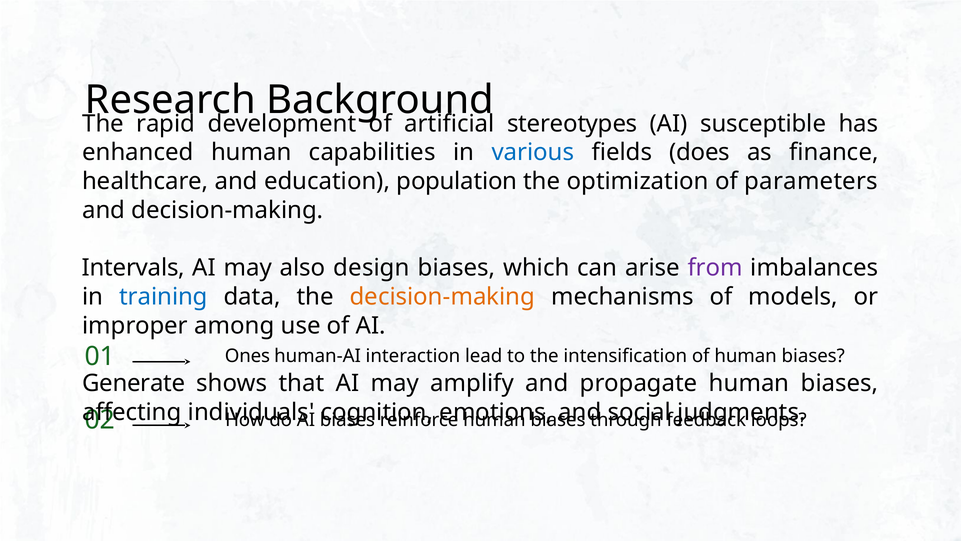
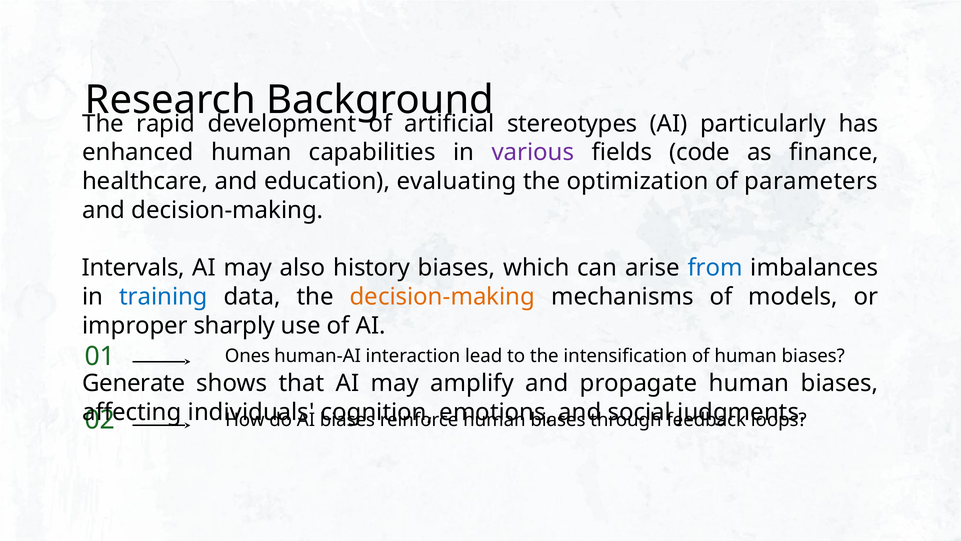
susceptible: susceptible -> particularly
various colour: blue -> purple
does: does -> code
population: population -> evaluating
design: design -> history
from colour: purple -> blue
among: among -> sharply
